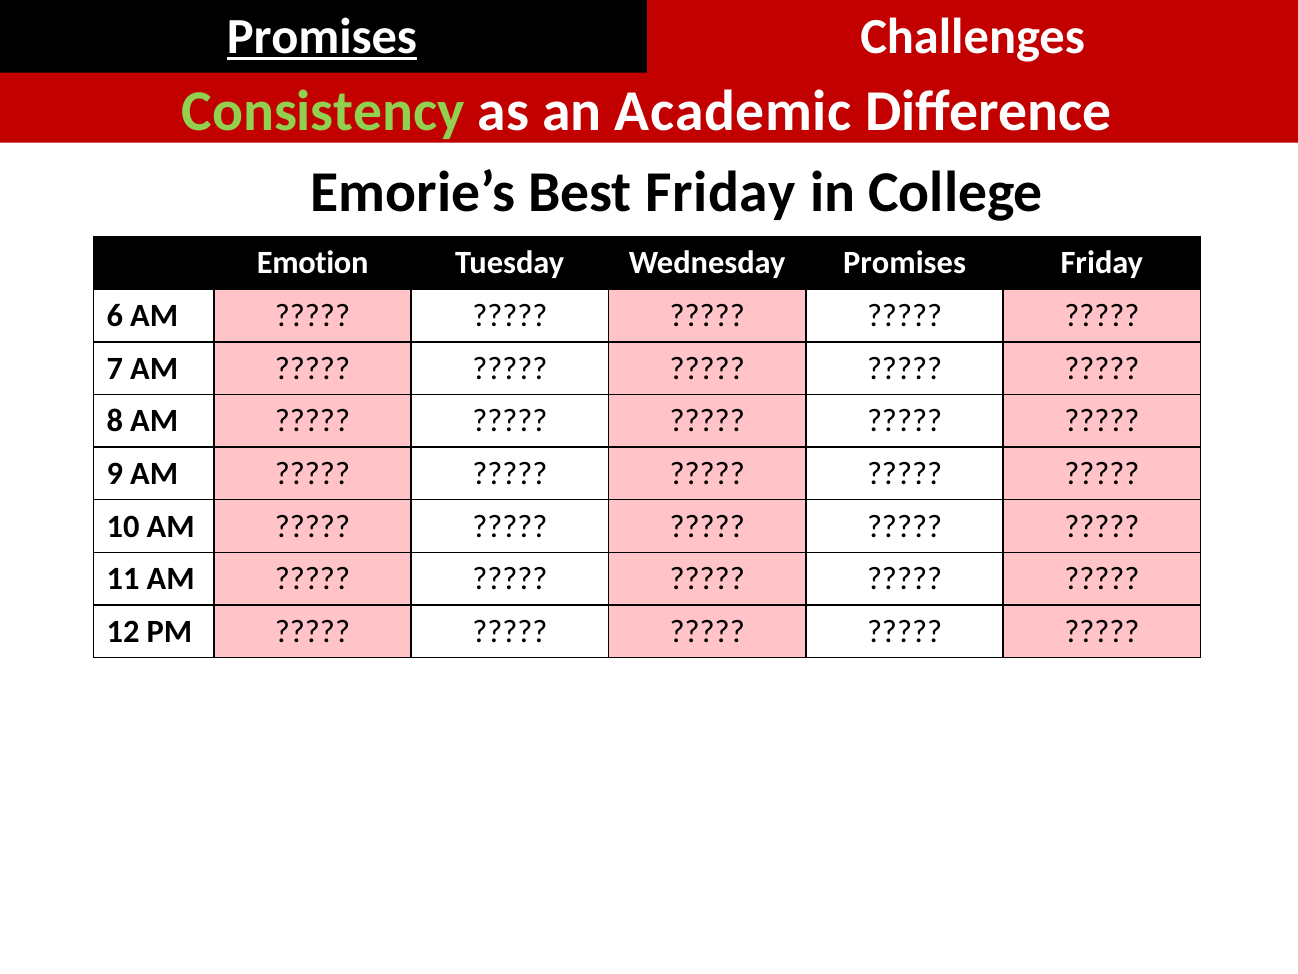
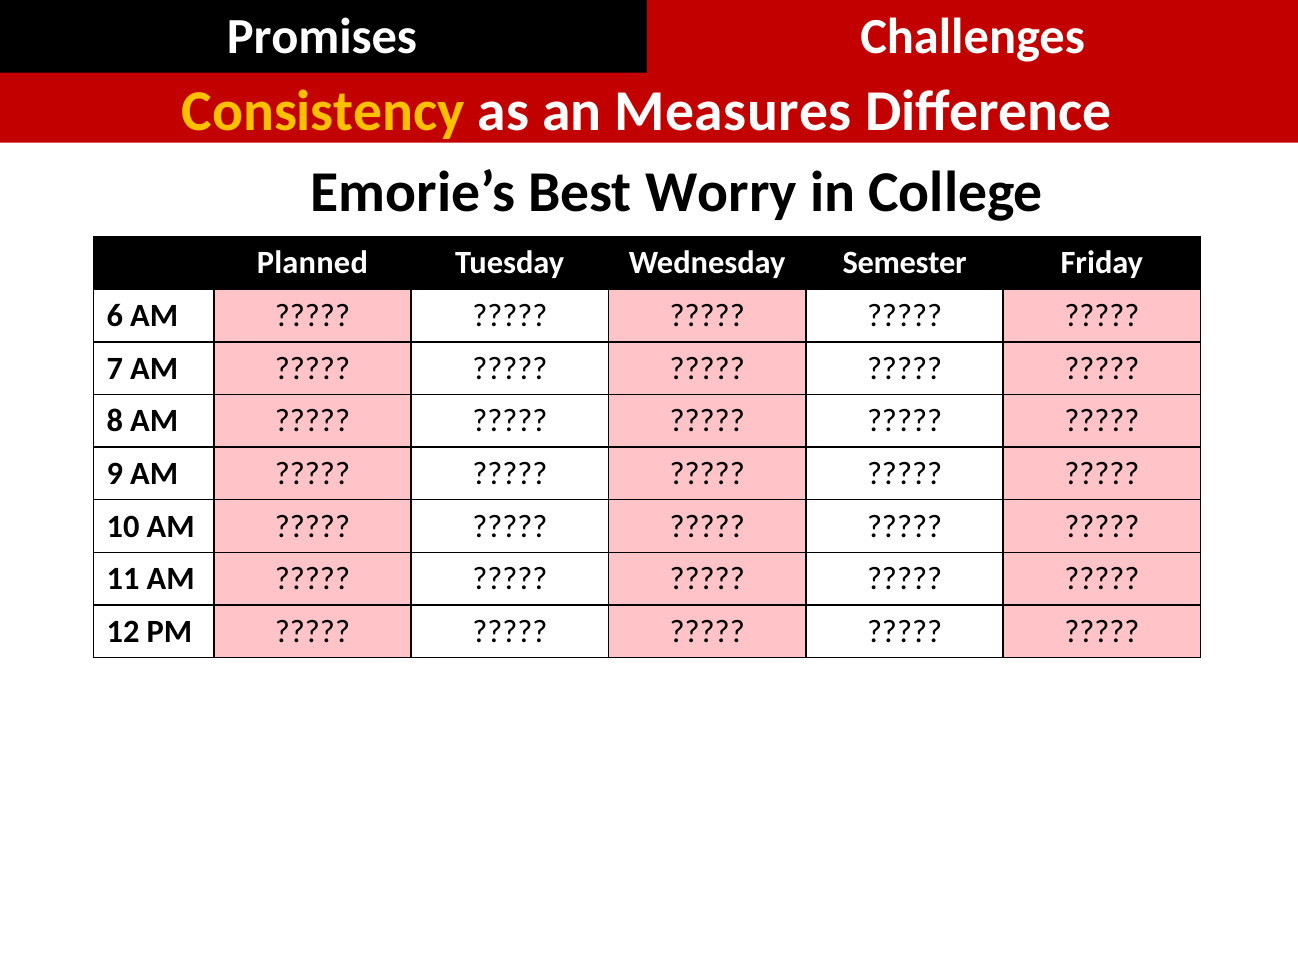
Promises at (322, 37) underline: present -> none
Consistency colour: light green -> yellow
Academic: Academic -> Measures
Best Friday: Friday -> Worry
Emotion: Emotion -> Planned
Wednesday Promises: Promises -> Semester
